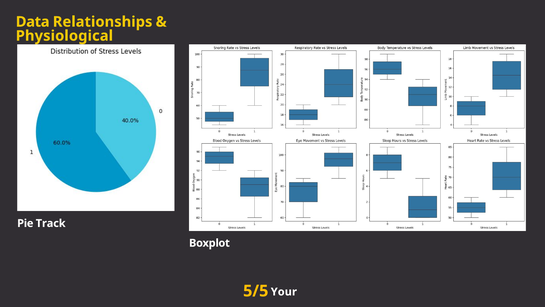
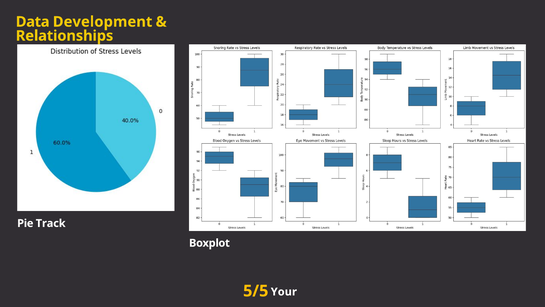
Relationships: Relationships -> Development
Physiological: Physiological -> Relationships
